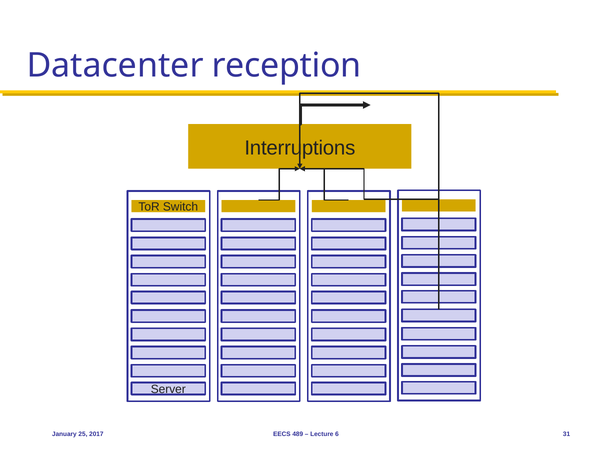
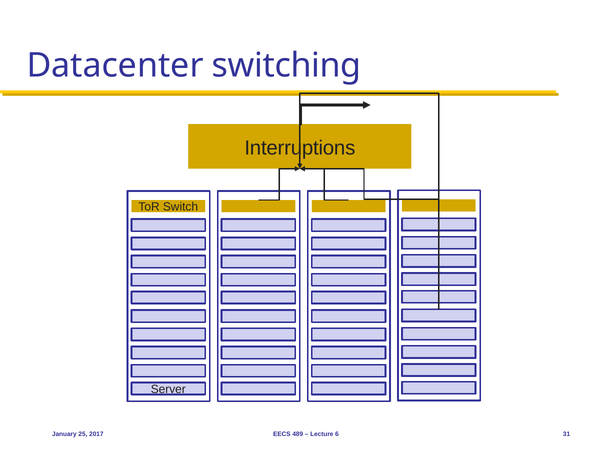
reception: reception -> switching
